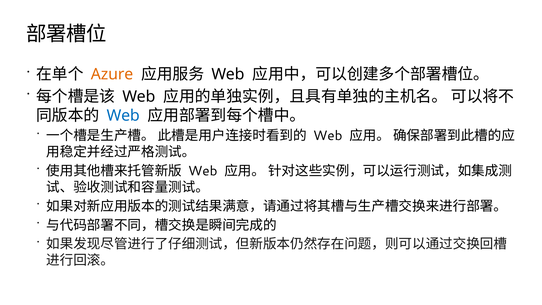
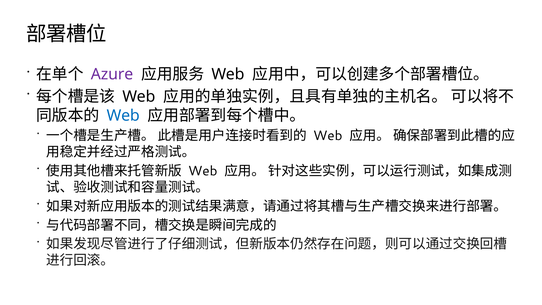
Azure colour: orange -> purple
